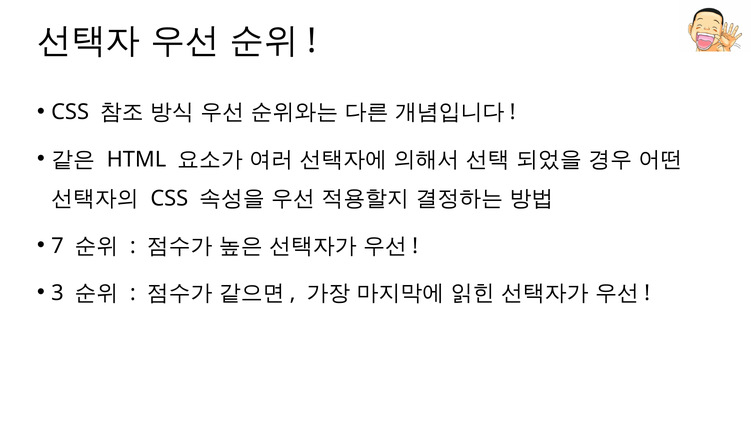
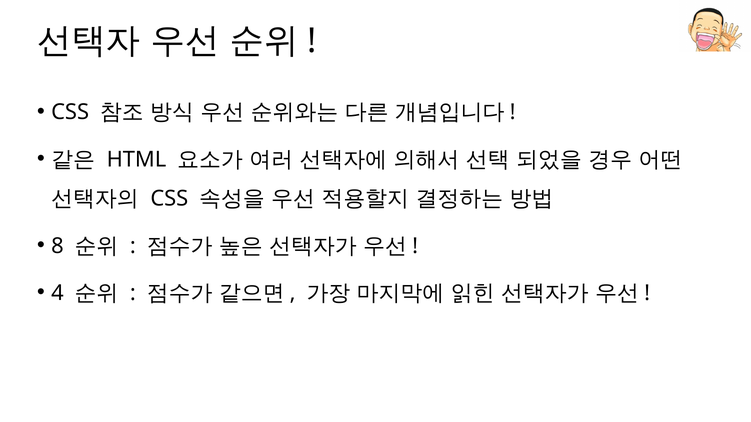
7: 7 -> 8
3: 3 -> 4
